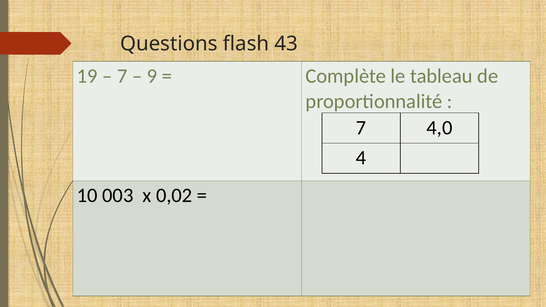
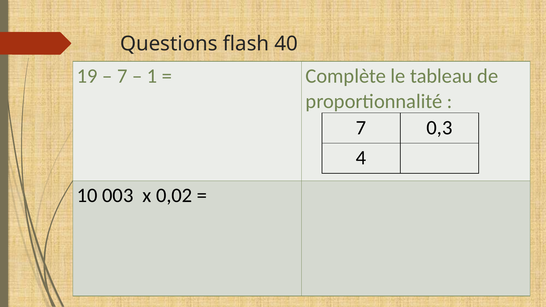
43: 43 -> 40
9: 9 -> 1
4,0: 4,0 -> 0,3
